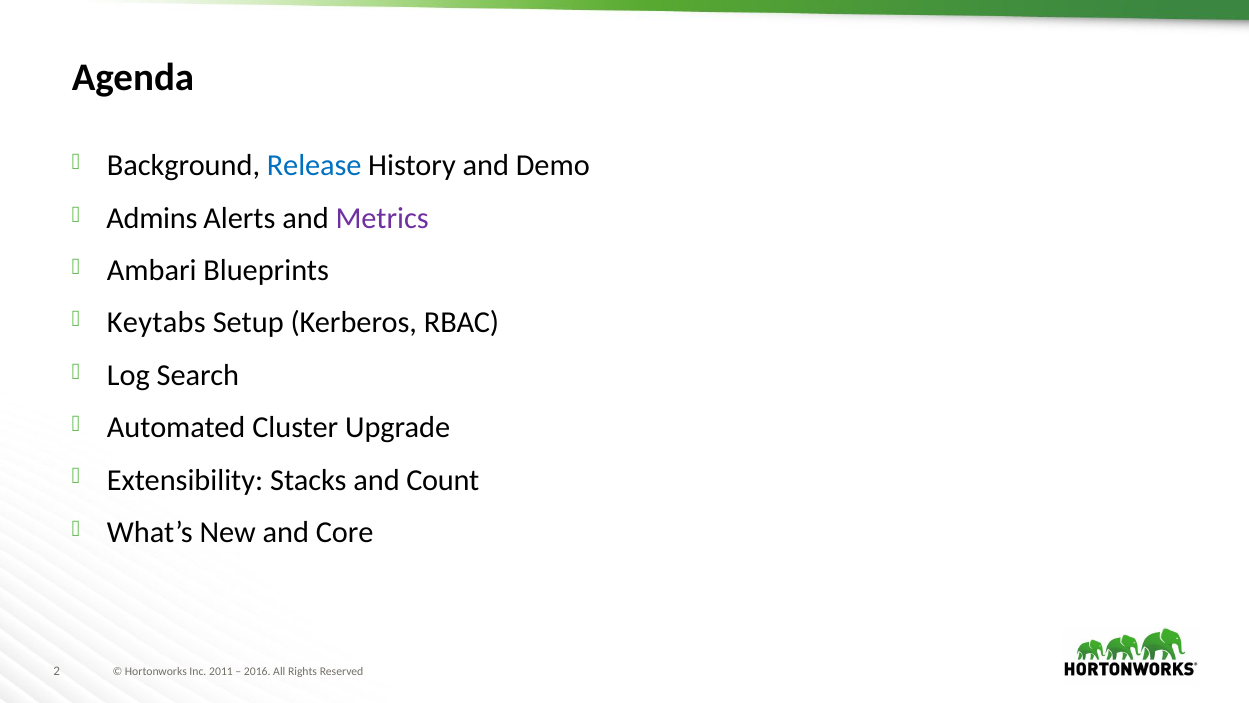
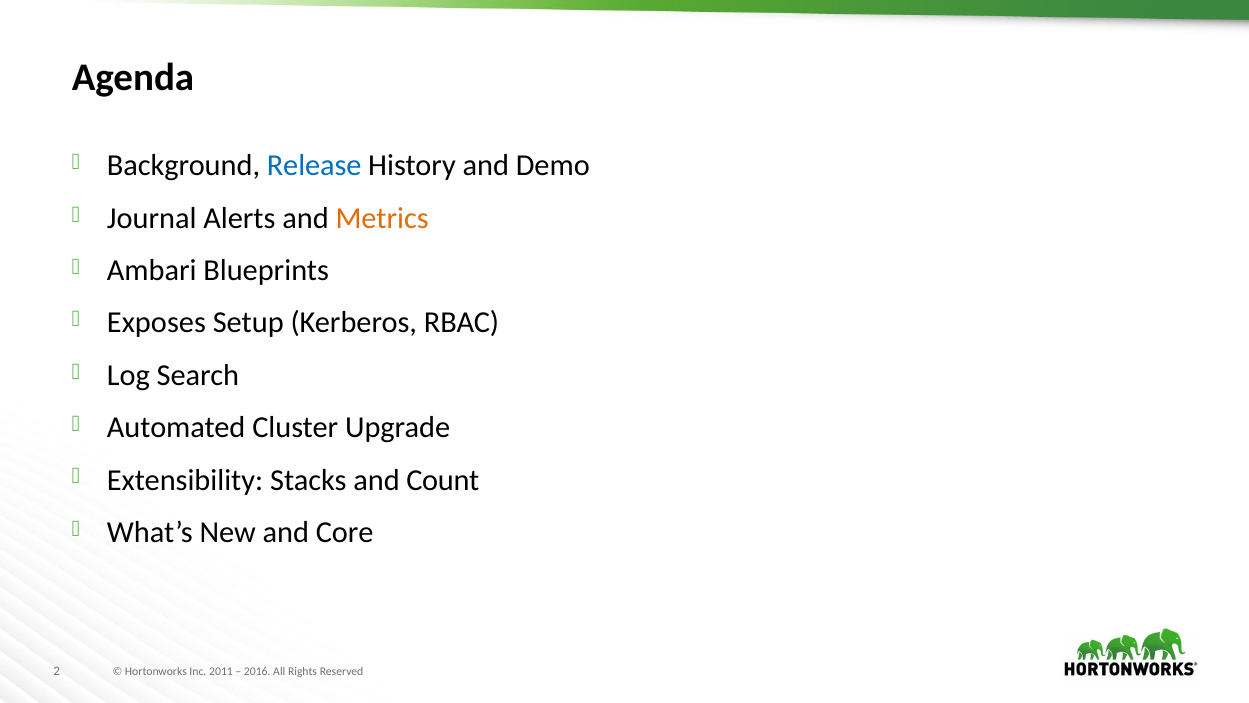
Admins: Admins -> Journal
Metrics colour: purple -> orange
Keytabs: Keytabs -> Exposes
